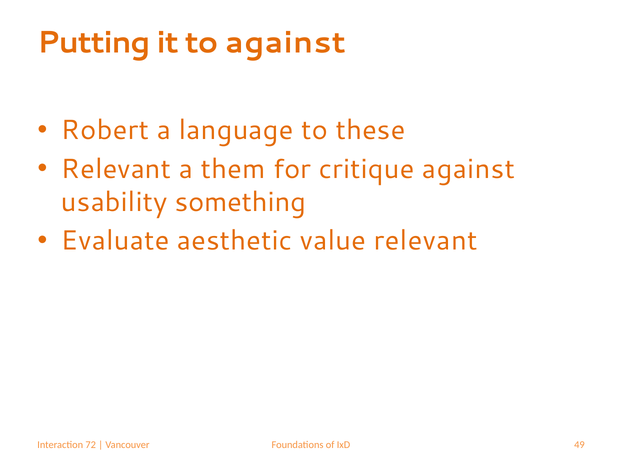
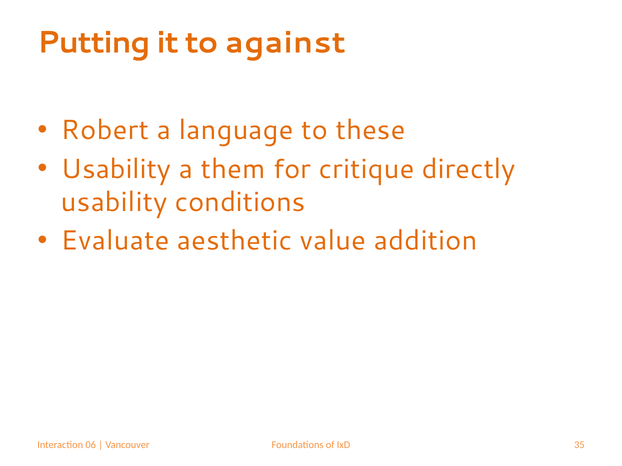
Relevant at (116, 169): Relevant -> Usability
critique against: against -> directly
something: something -> conditions
value relevant: relevant -> addition
49: 49 -> 35
72: 72 -> 06
